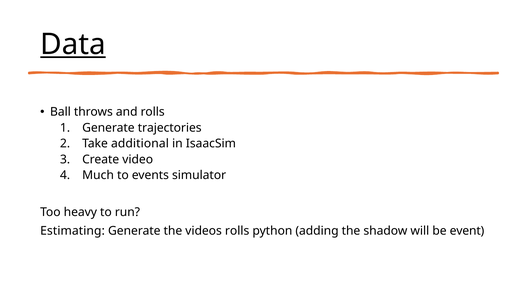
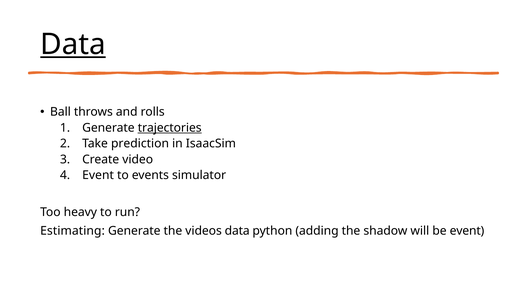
trajectories underline: none -> present
additional: additional -> prediction
Much at (98, 175): Much -> Event
videos rolls: rolls -> data
